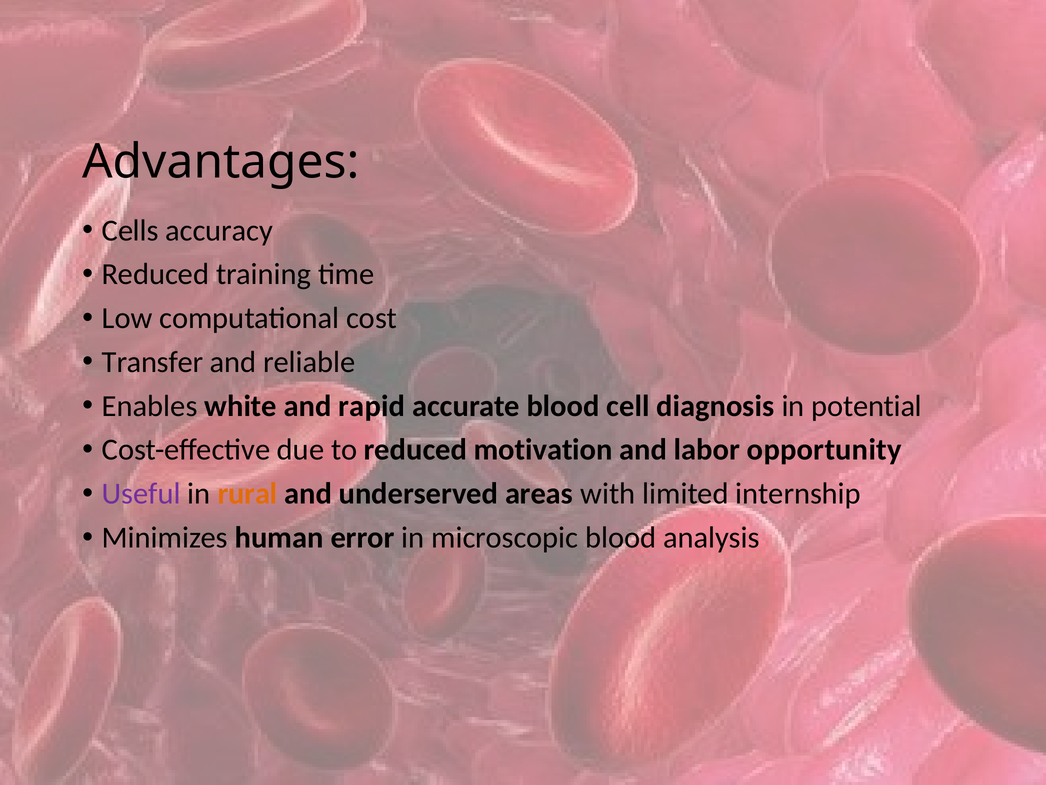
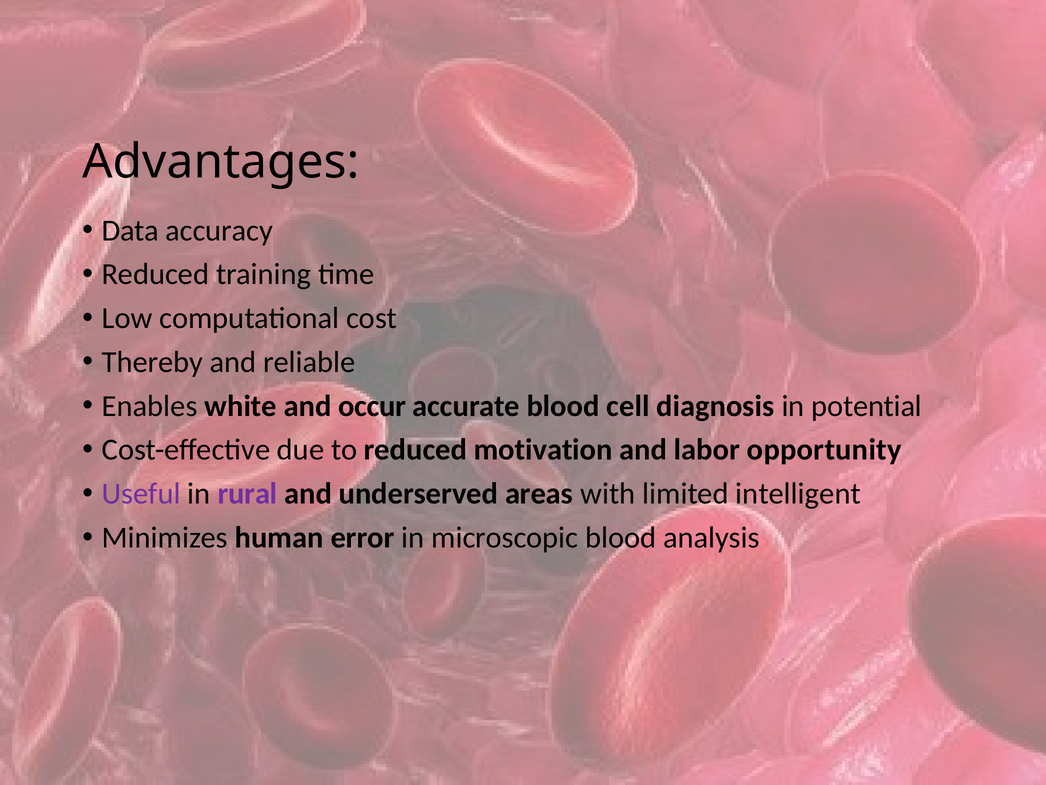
Cells: Cells -> Data
Transfer: Transfer -> Thereby
rapid: rapid -> occur
rural colour: orange -> purple
internship: internship -> intelligent
